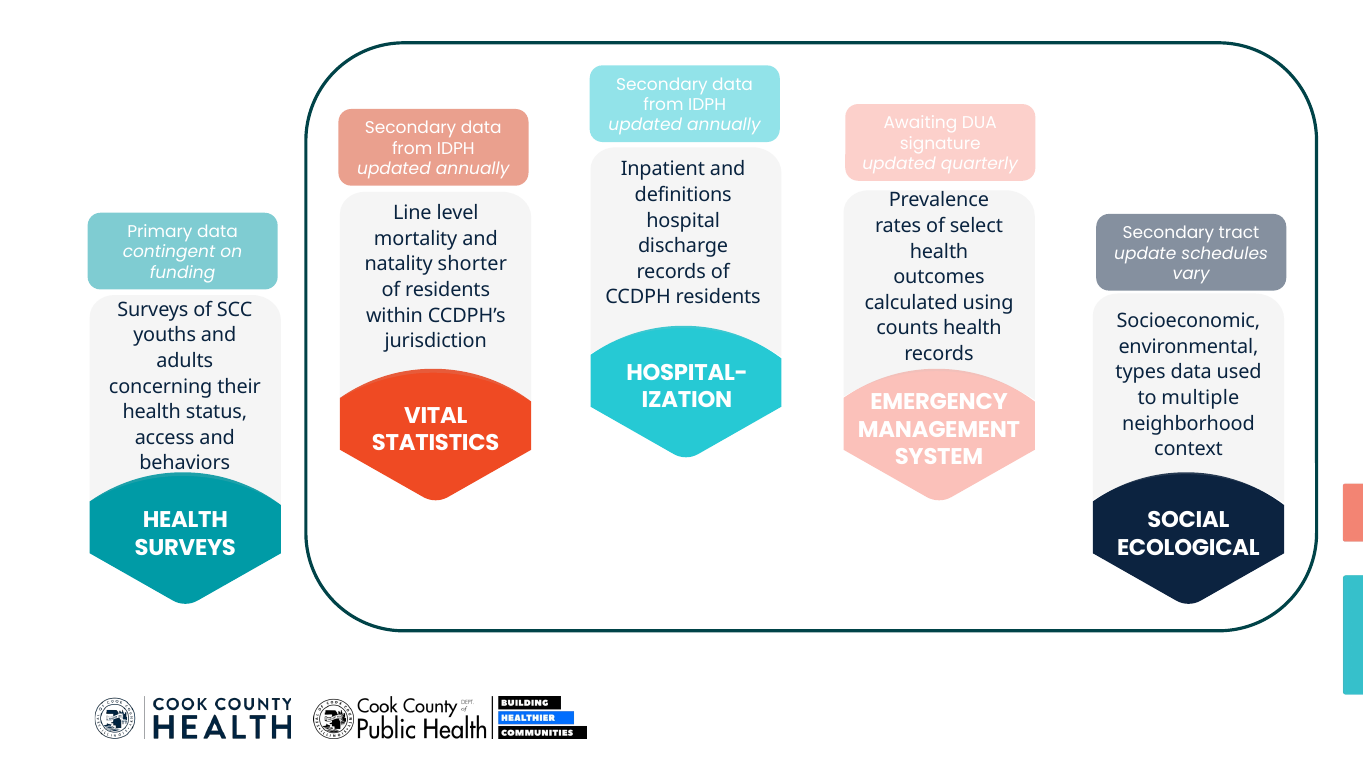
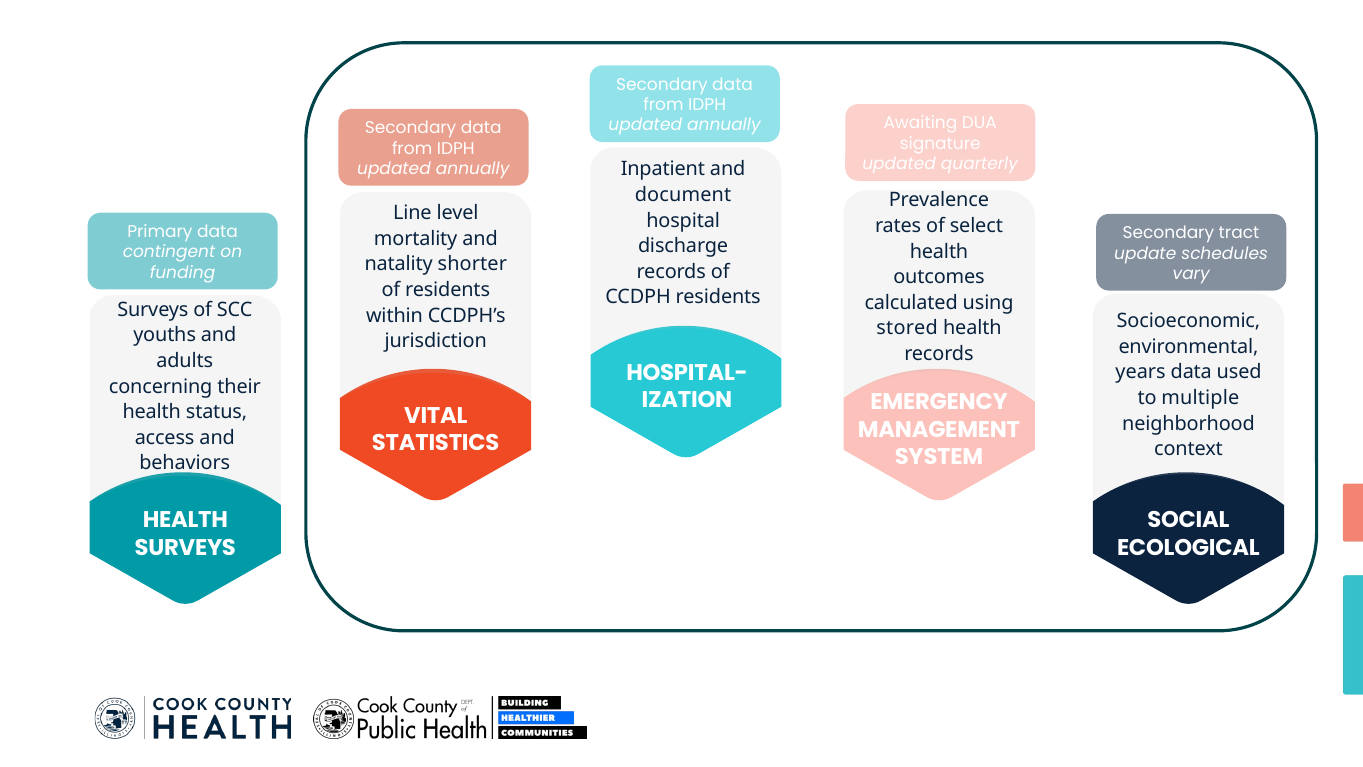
definitions: definitions -> document
counts: counts -> stored
types: types -> years
